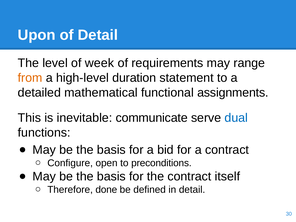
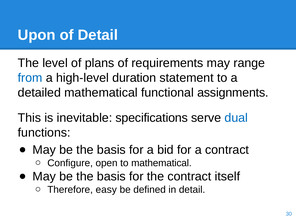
week: week -> plans
from colour: orange -> blue
communicate: communicate -> specifications
to preconditions: preconditions -> mathematical
done: done -> easy
